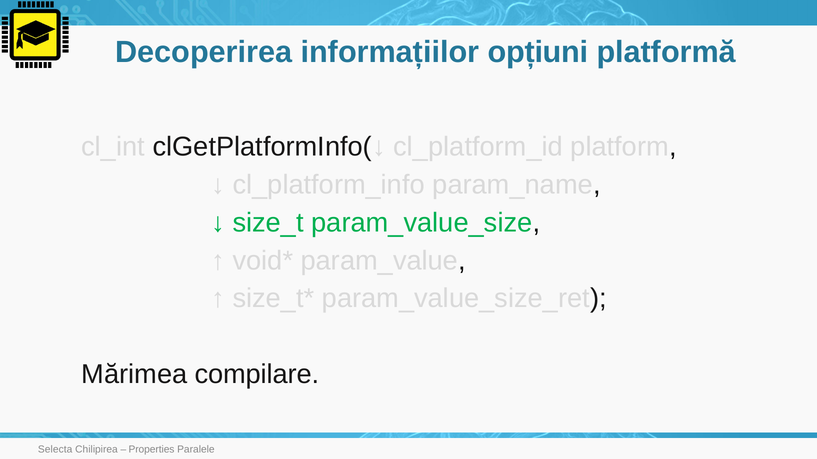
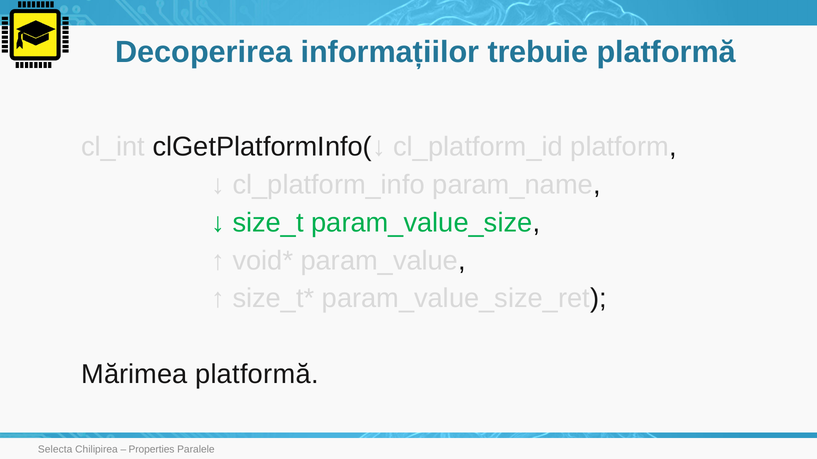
opțiuni: opțiuni -> trebuie
Mărimea compilare: compilare -> platformă
